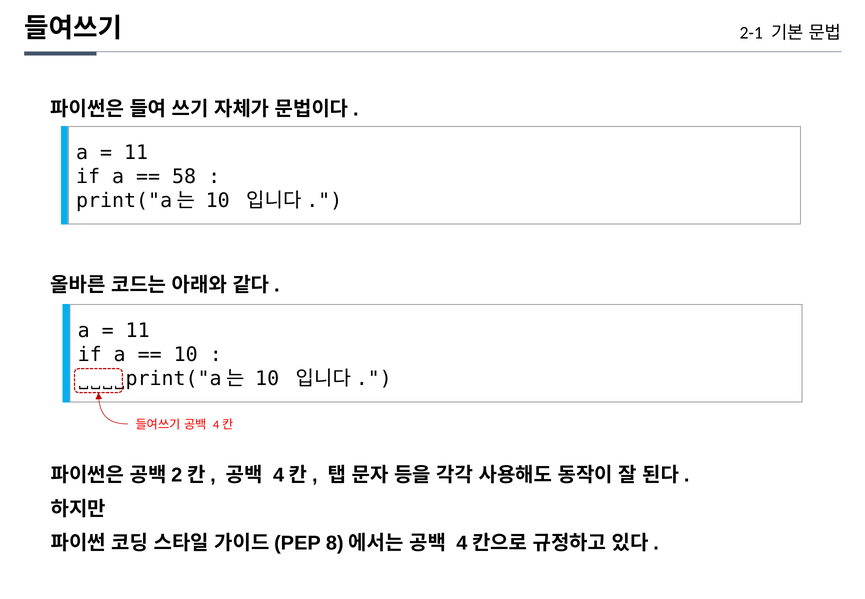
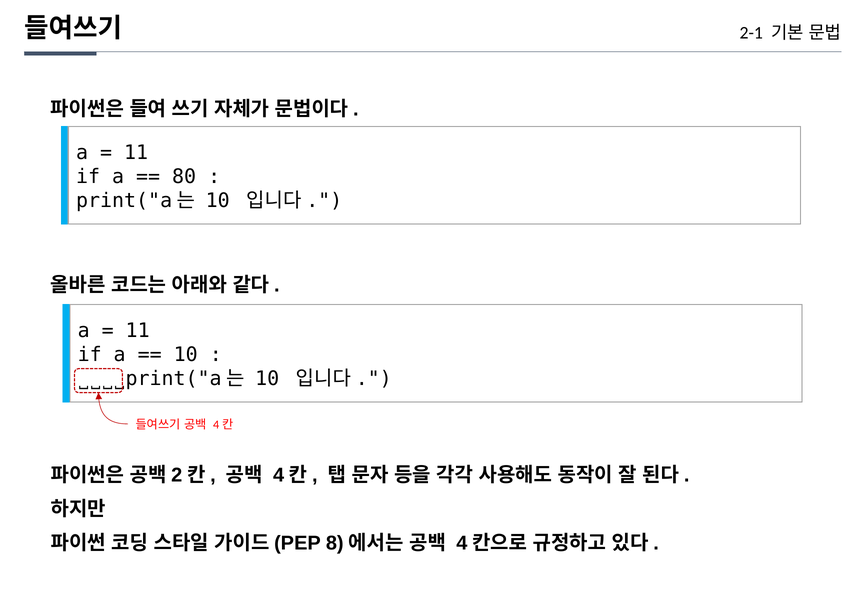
58: 58 -> 80
